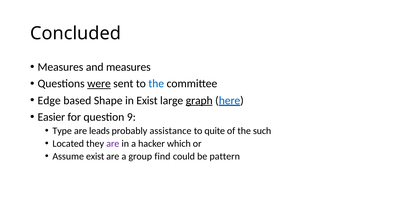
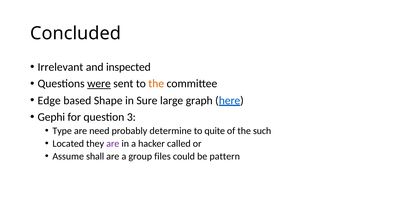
Measures at (60, 67): Measures -> Irrelevant
and measures: measures -> inspected
the at (156, 84) colour: blue -> orange
in Exist: Exist -> Sure
graph underline: present -> none
Easier: Easier -> Gephi
9: 9 -> 3
leads: leads -> need
assistance: assistance -> determine
which: which -> called
Assume exist: exist -> shall
find: find -> files
